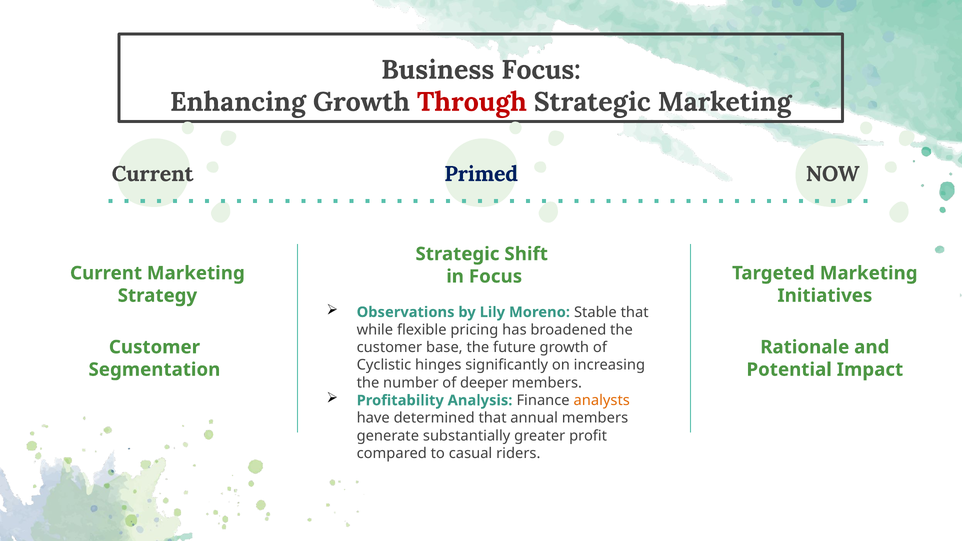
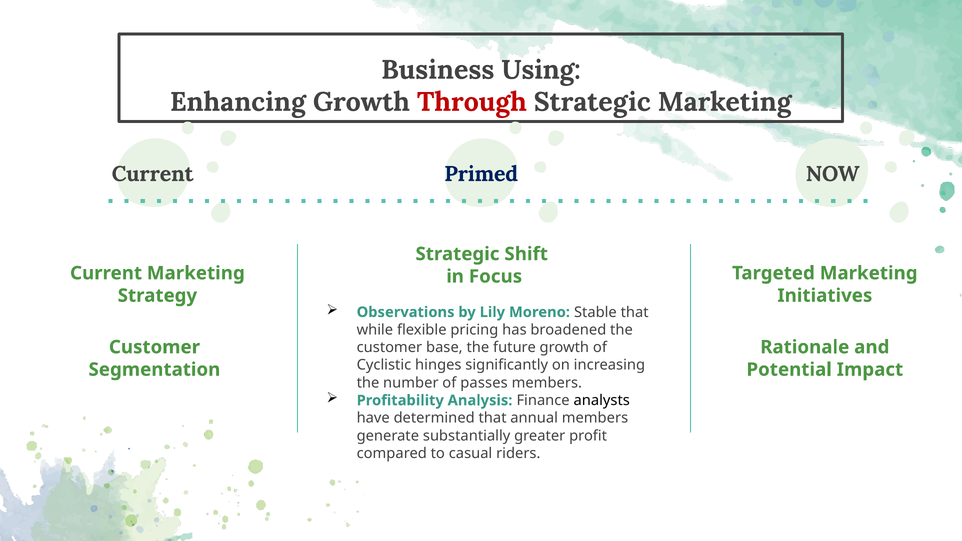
Business Focus: Focus -> Using
deeper: deeper -> passes
analysts colour: orange -> black
